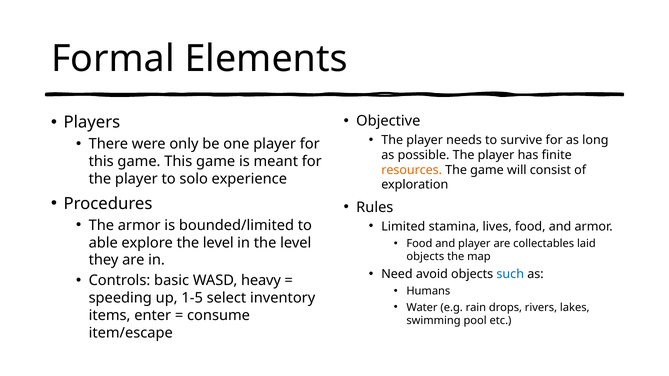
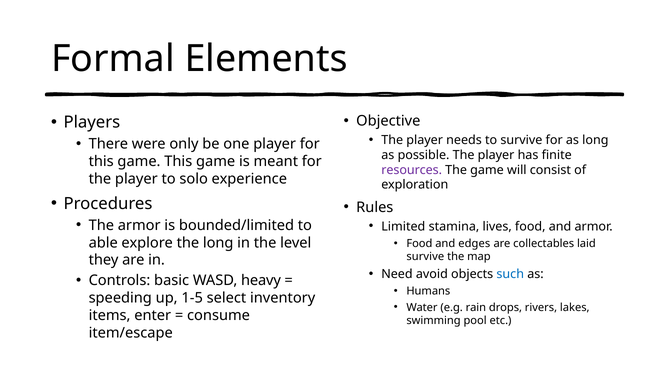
resources colour: orange -> purple
and player: player -> edges
explore the level: level -> long
objects at (425, 257): objects -> survive
